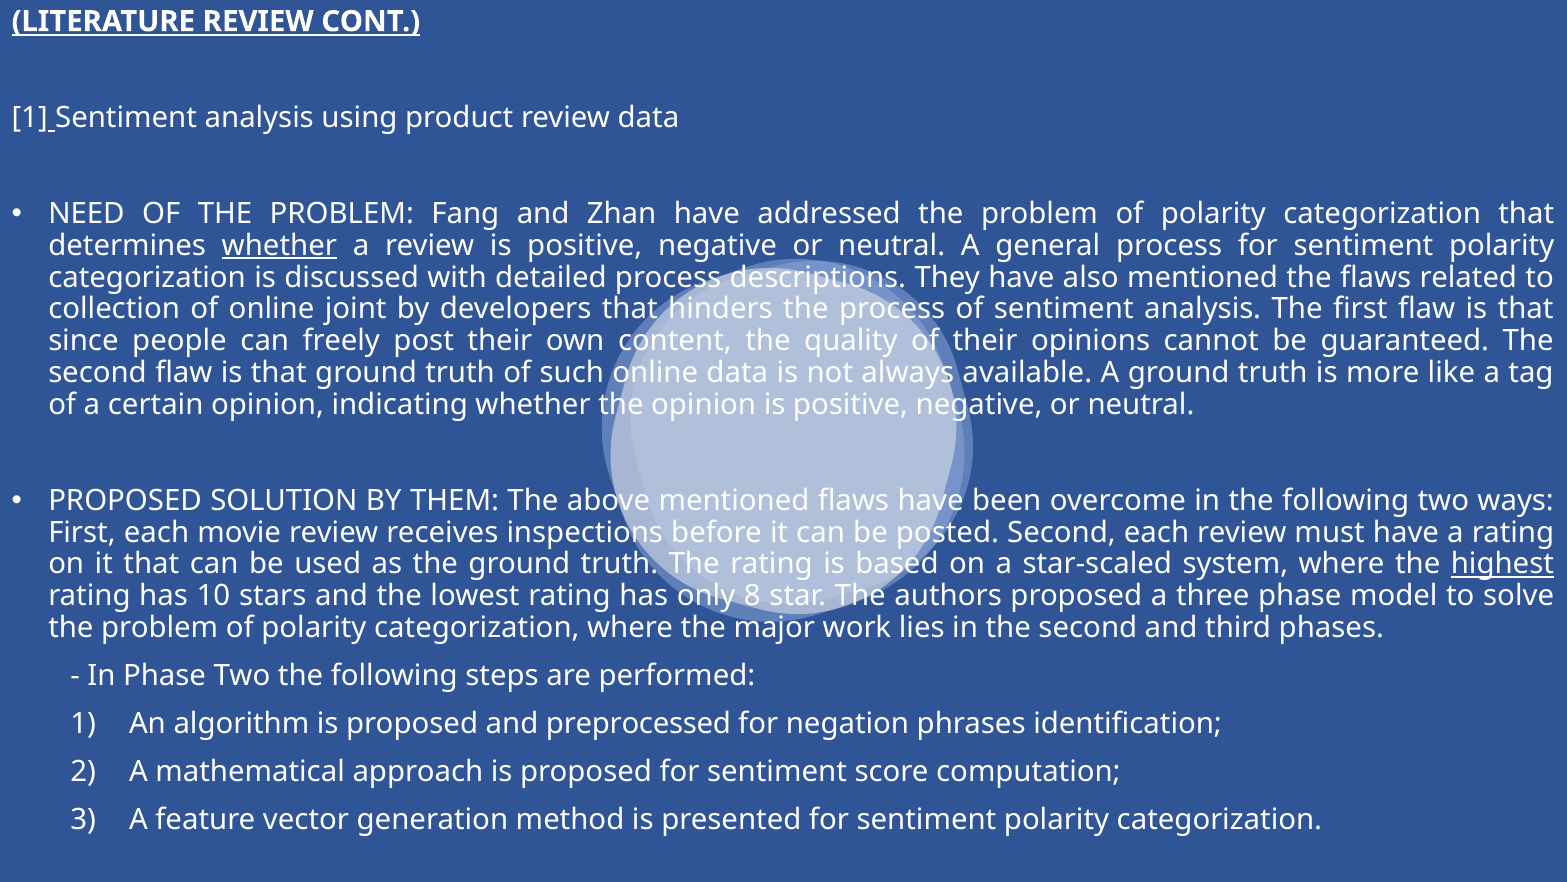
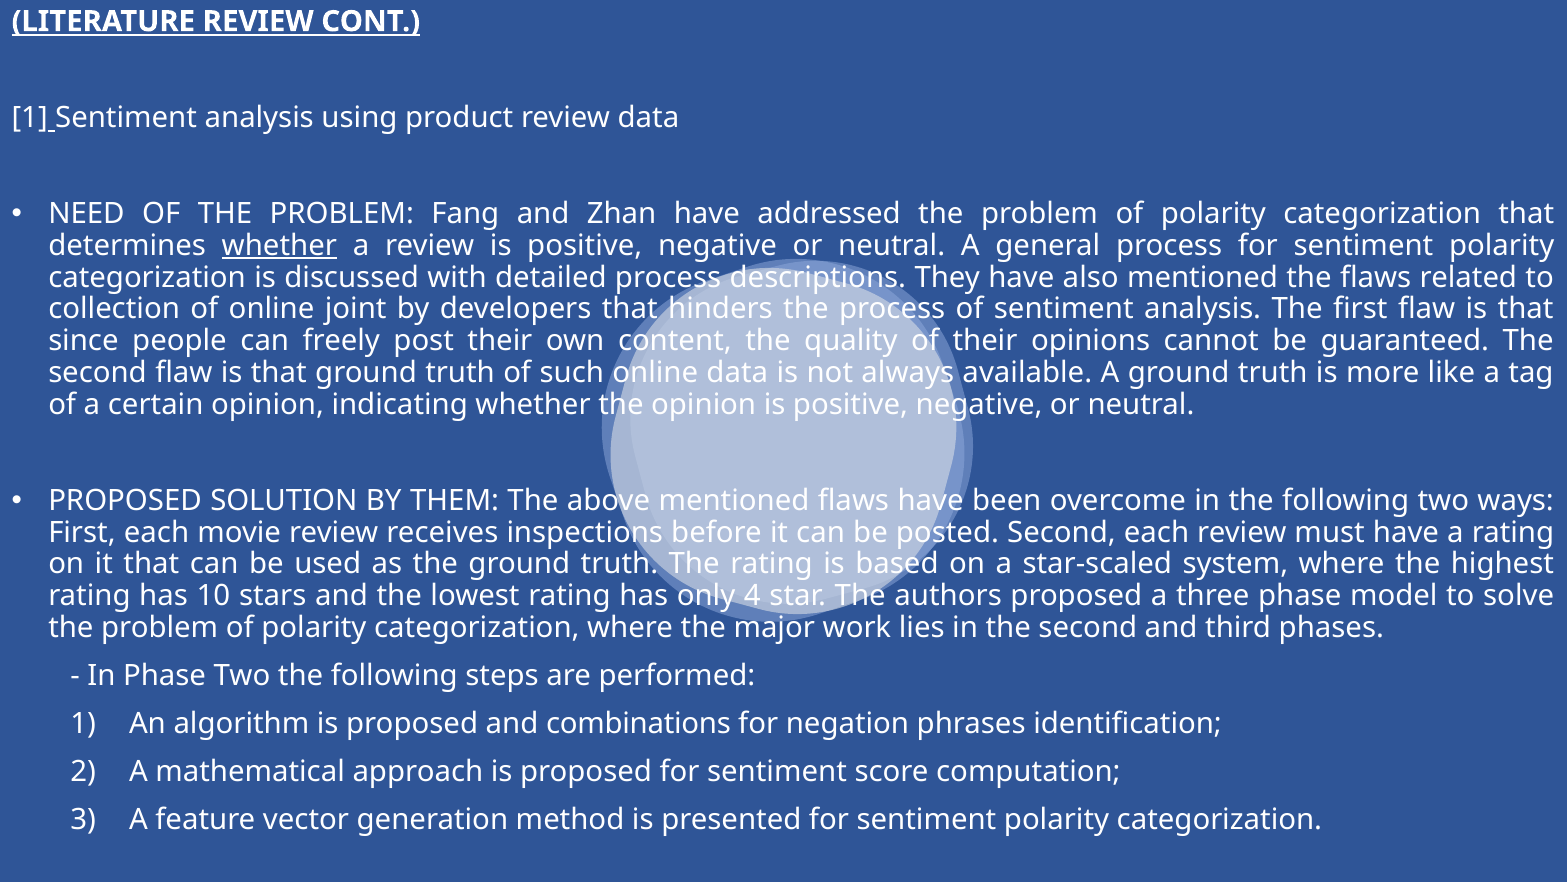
highest underline: present -> none
8: 8 -> 4
preprocessed: preprocessed -> combinations
